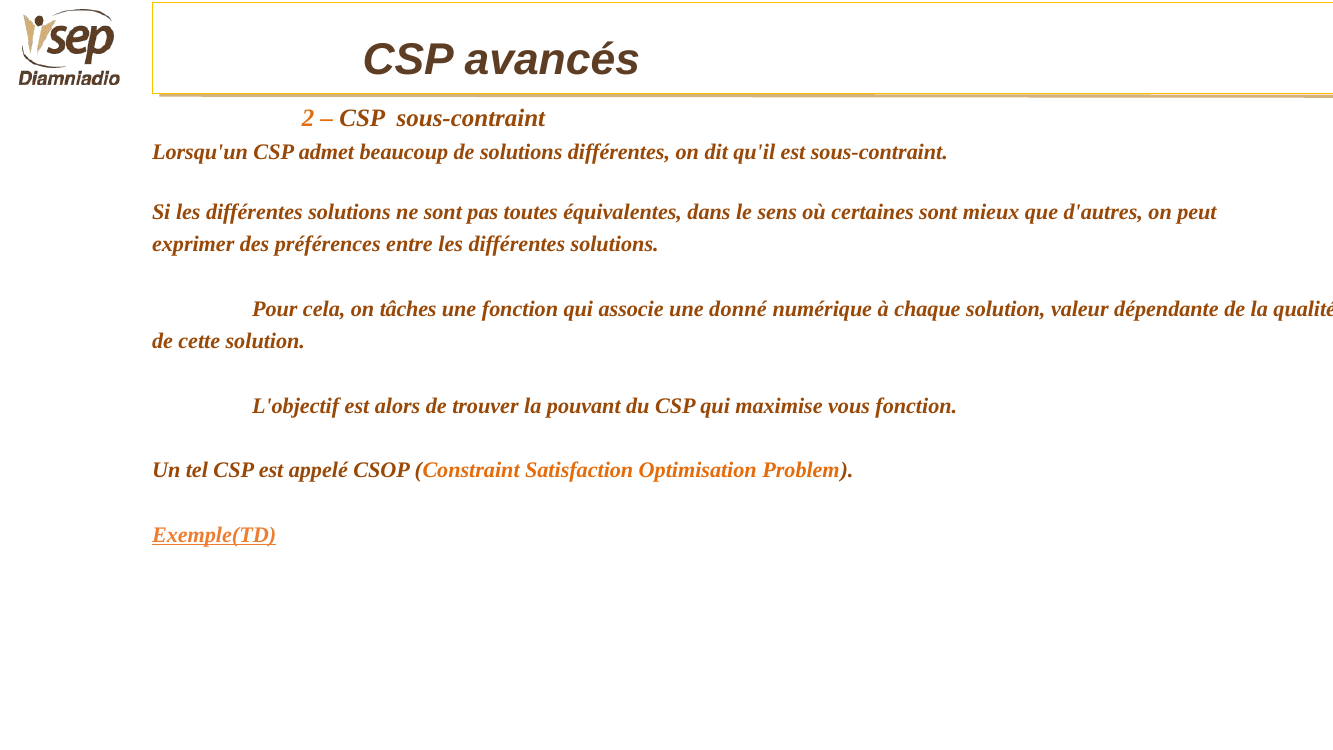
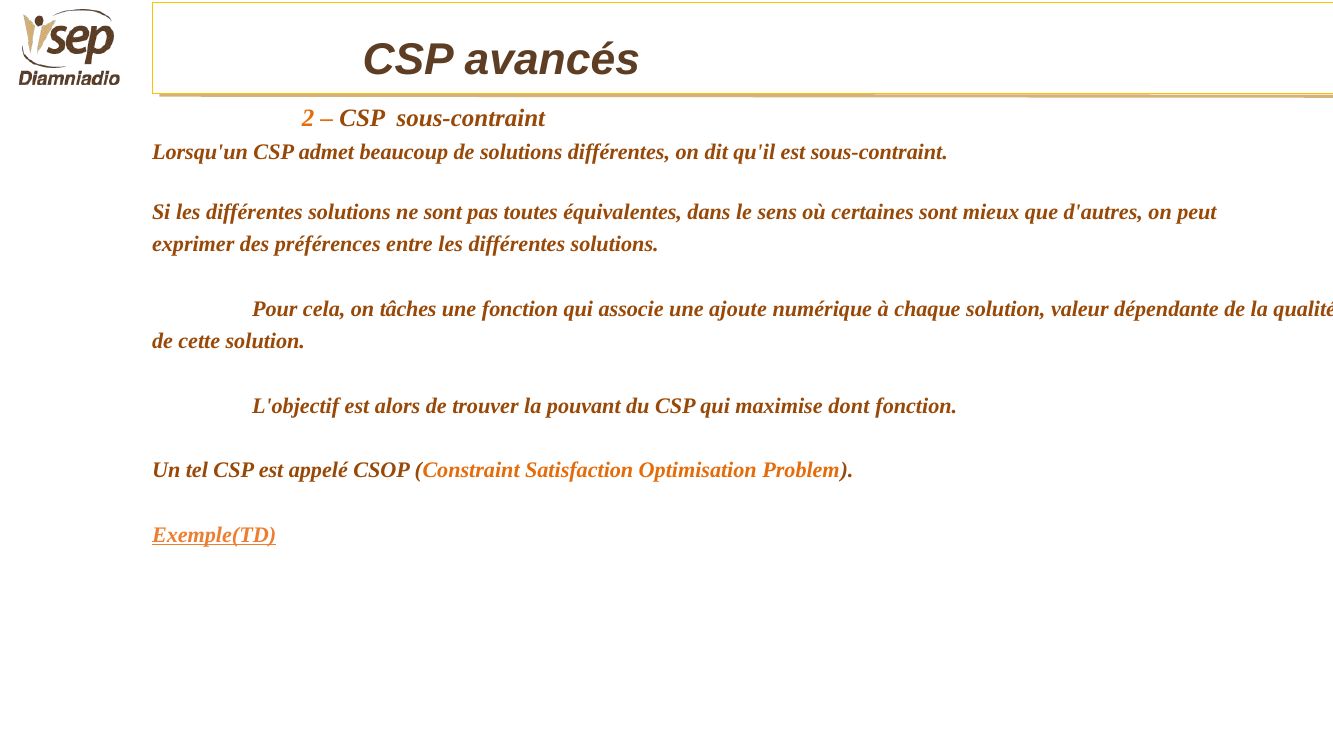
donné: donné -> ajoute
vous: vous -> dont
